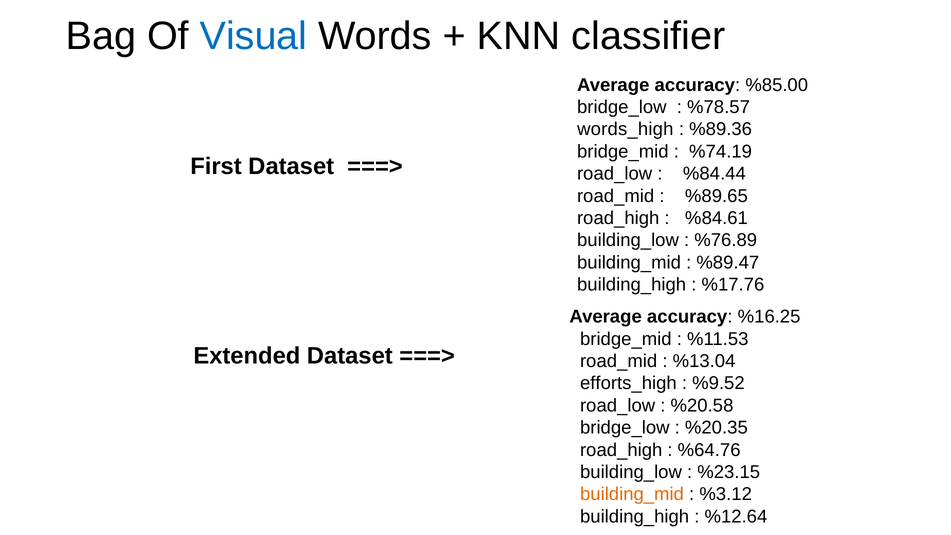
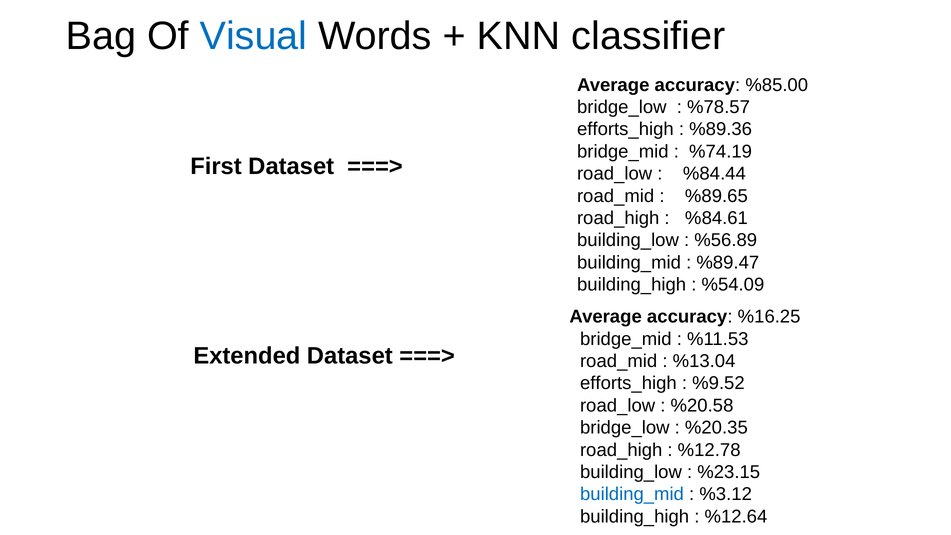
words_high at (625, 129): words_high -> efforts_high
%76.89: %76.89 -> %56.89
%17.76: %17.76 -> %54.09
%64.76: %64.76 -> %12.78
building_mid at (632, 494) colour: orange -> blue
